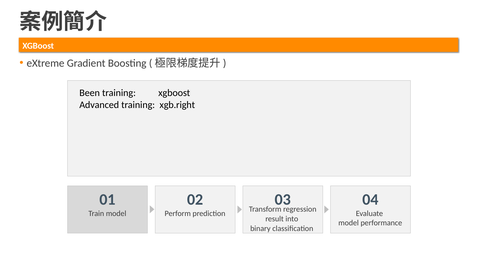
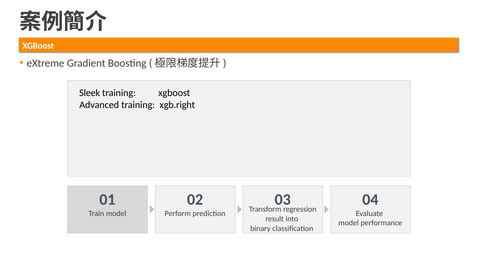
Been: Been -> Sleek
